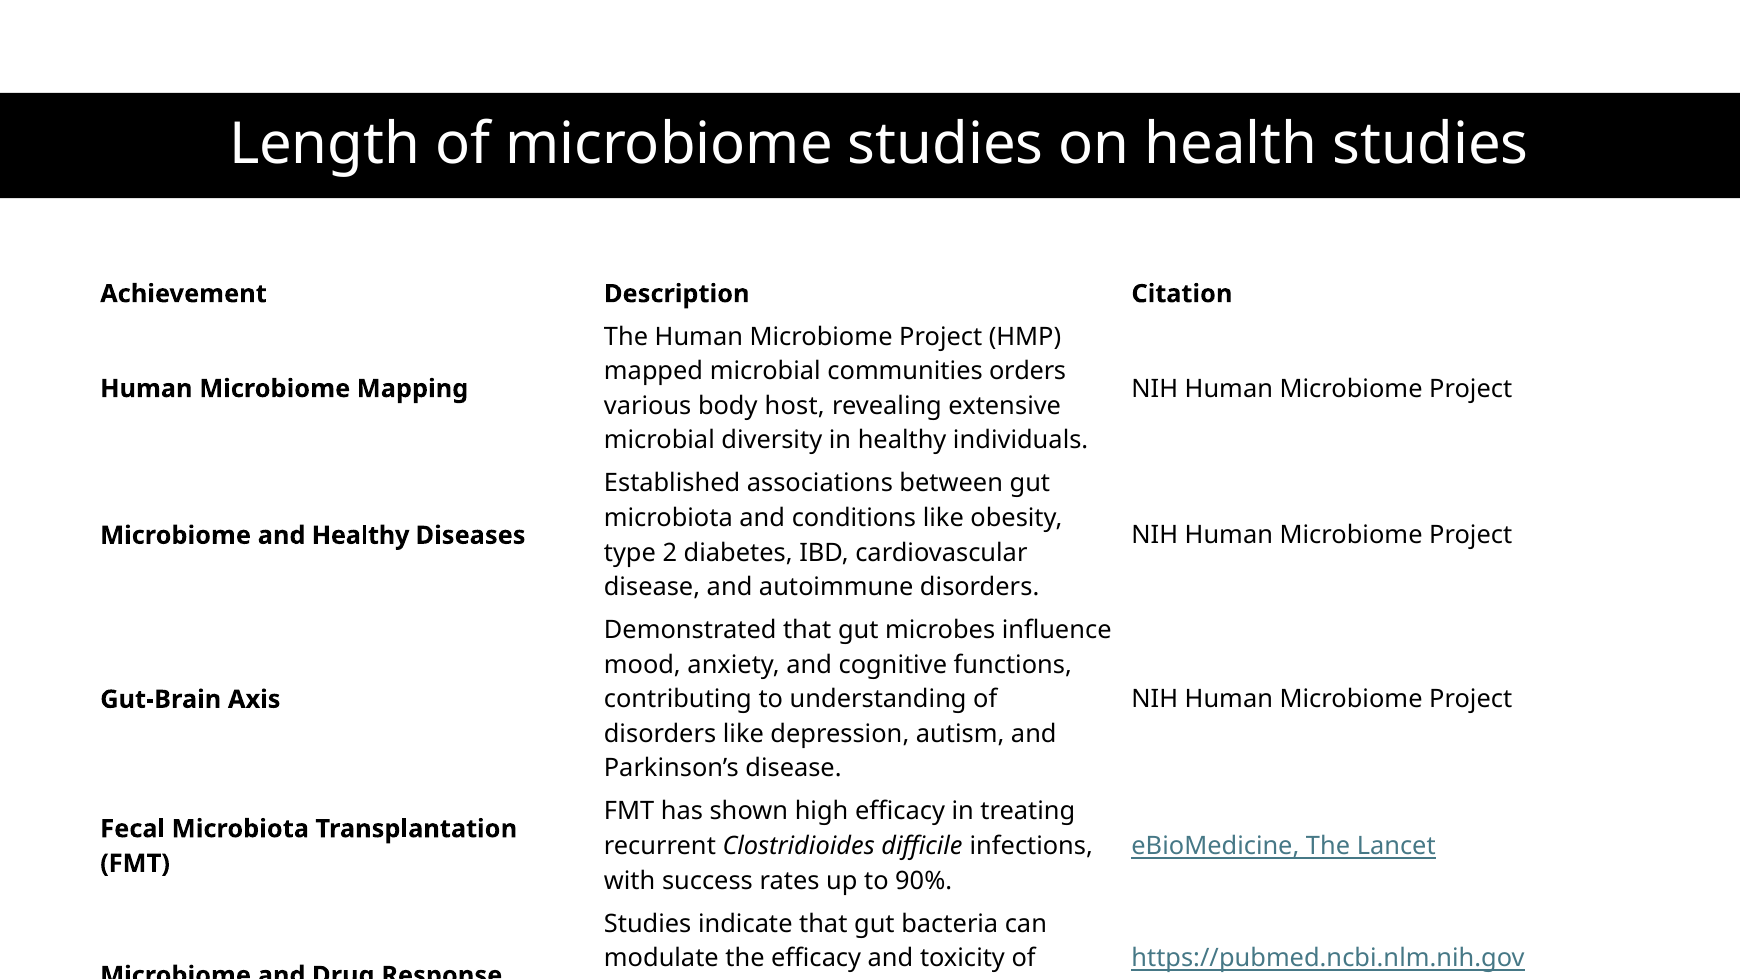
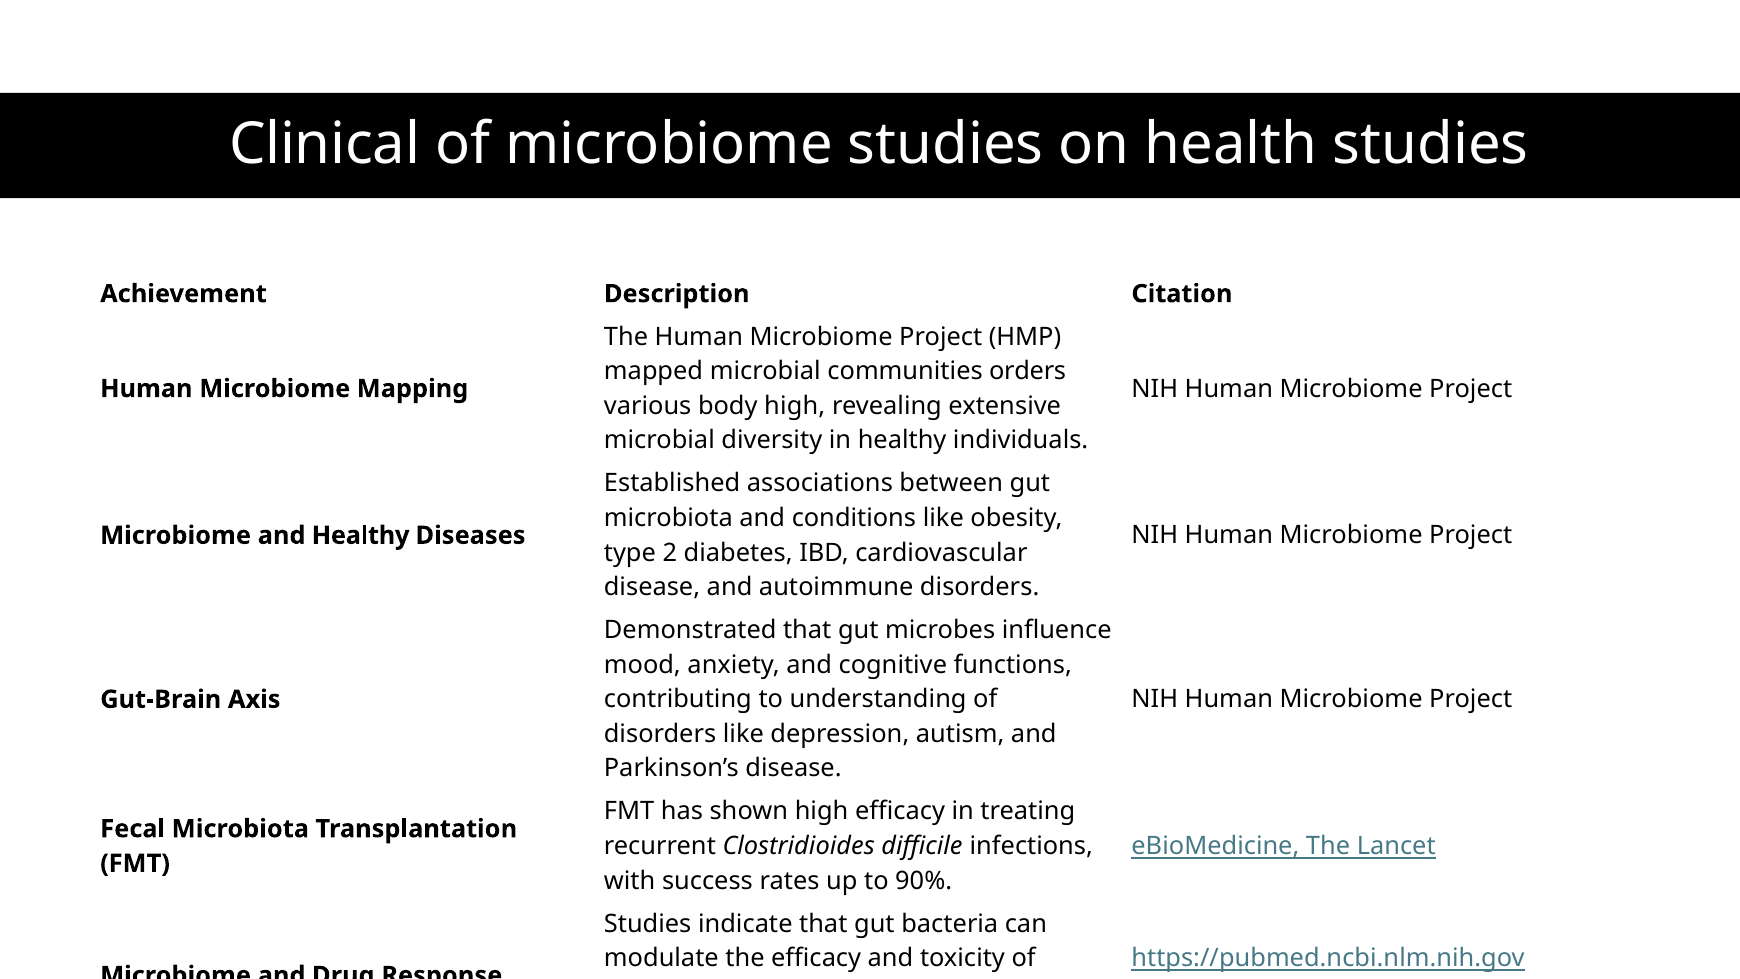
Length: Length -> Clinical
body host: host -> high
